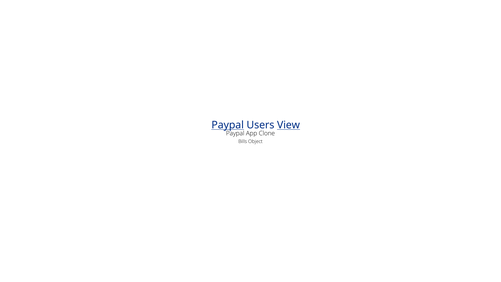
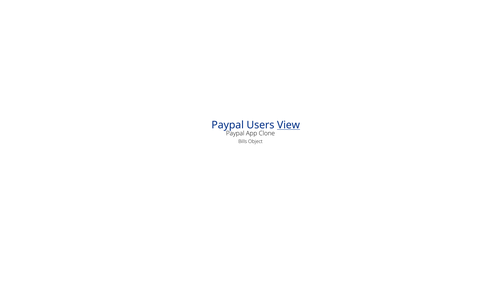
Paypal at (228, 125) underline: present -> none
